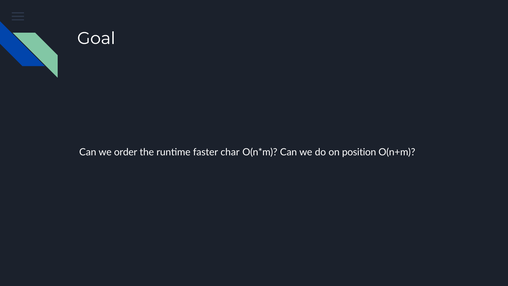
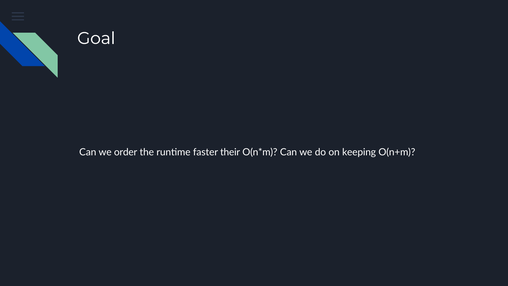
char: char -> their
position: position -> keeping
